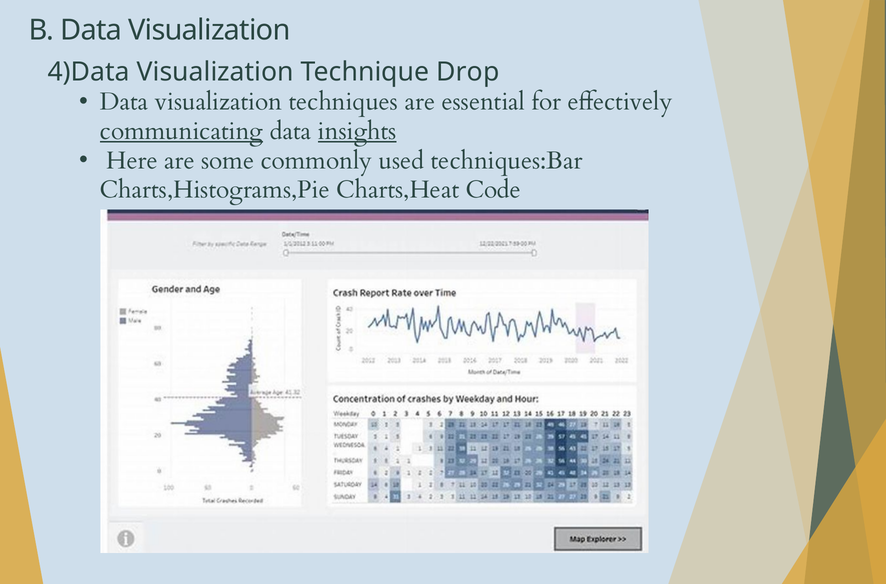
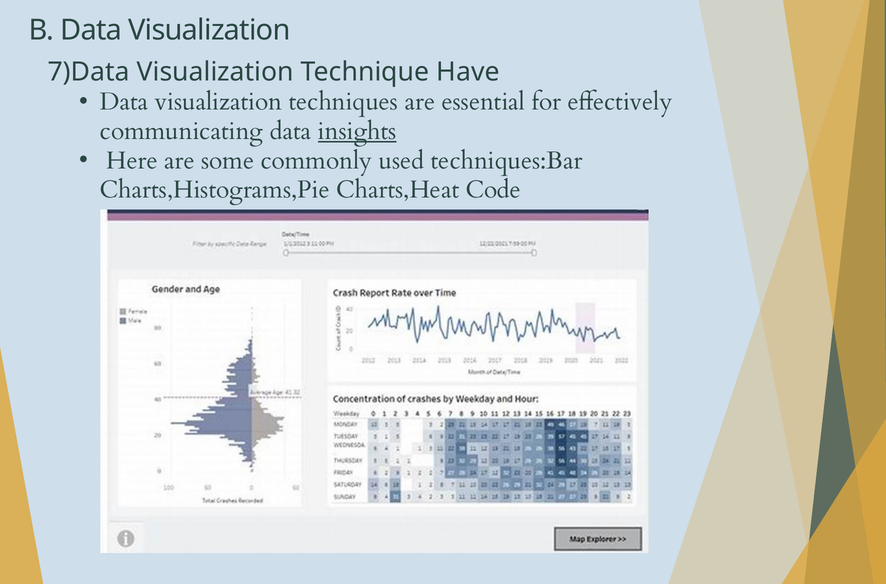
4)Data: 4)Data -> 7)Data
Drop: Drop -> Have
communicating underline: present -> none
